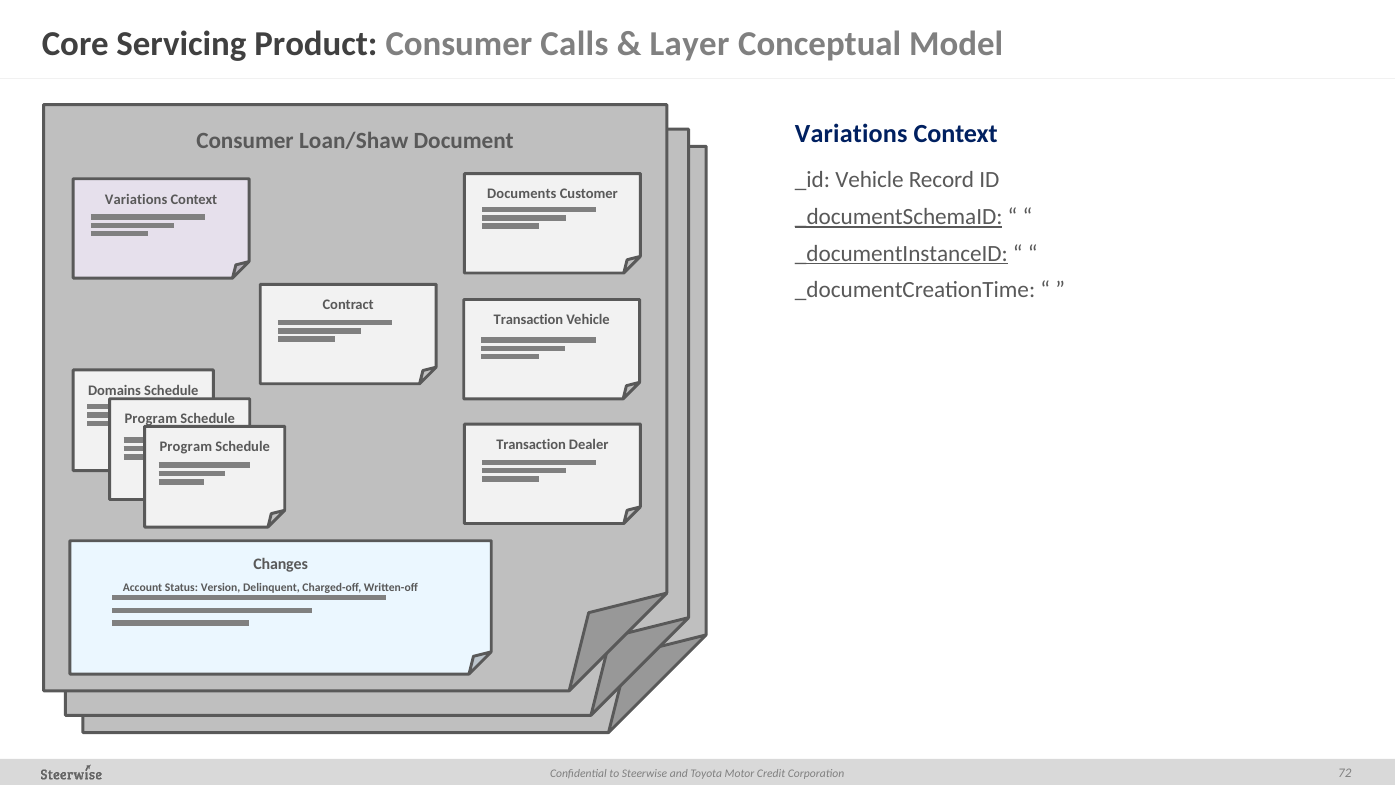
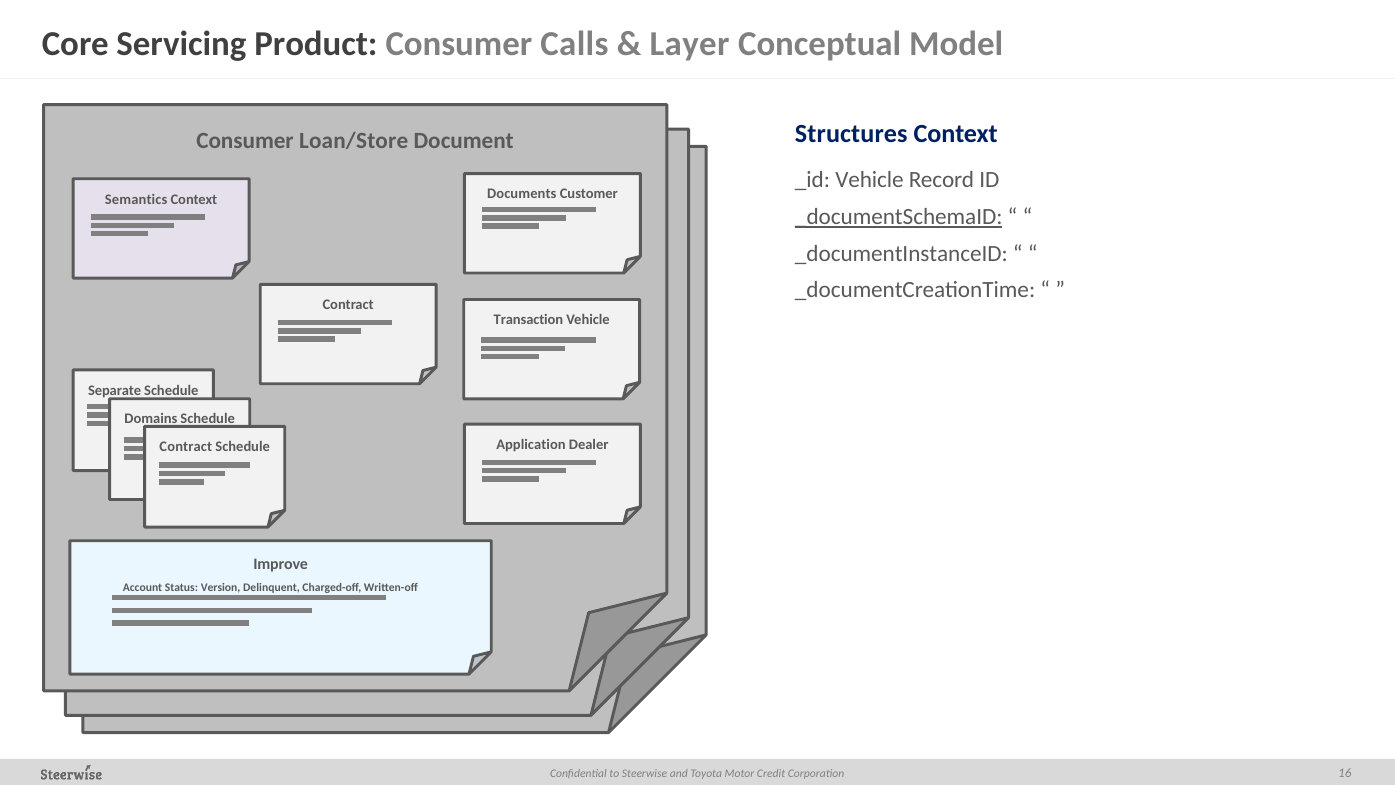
Variations at (851, 133): Variations -> Structures
Loan/Shaw: Loan/Shaw -> Loan/Store
Variations at (136, 200): Variations -> Semantics
_documentInstanceID underline: present -> none
Domains: Domains -> Separate
Program at (151, 419): Program -> Domains
Transaction at (531, 444): Transaction -> Application
Program at (186, 447): Program -> Contract
Changes: Changes -> Improve
72: 72 -> 16
